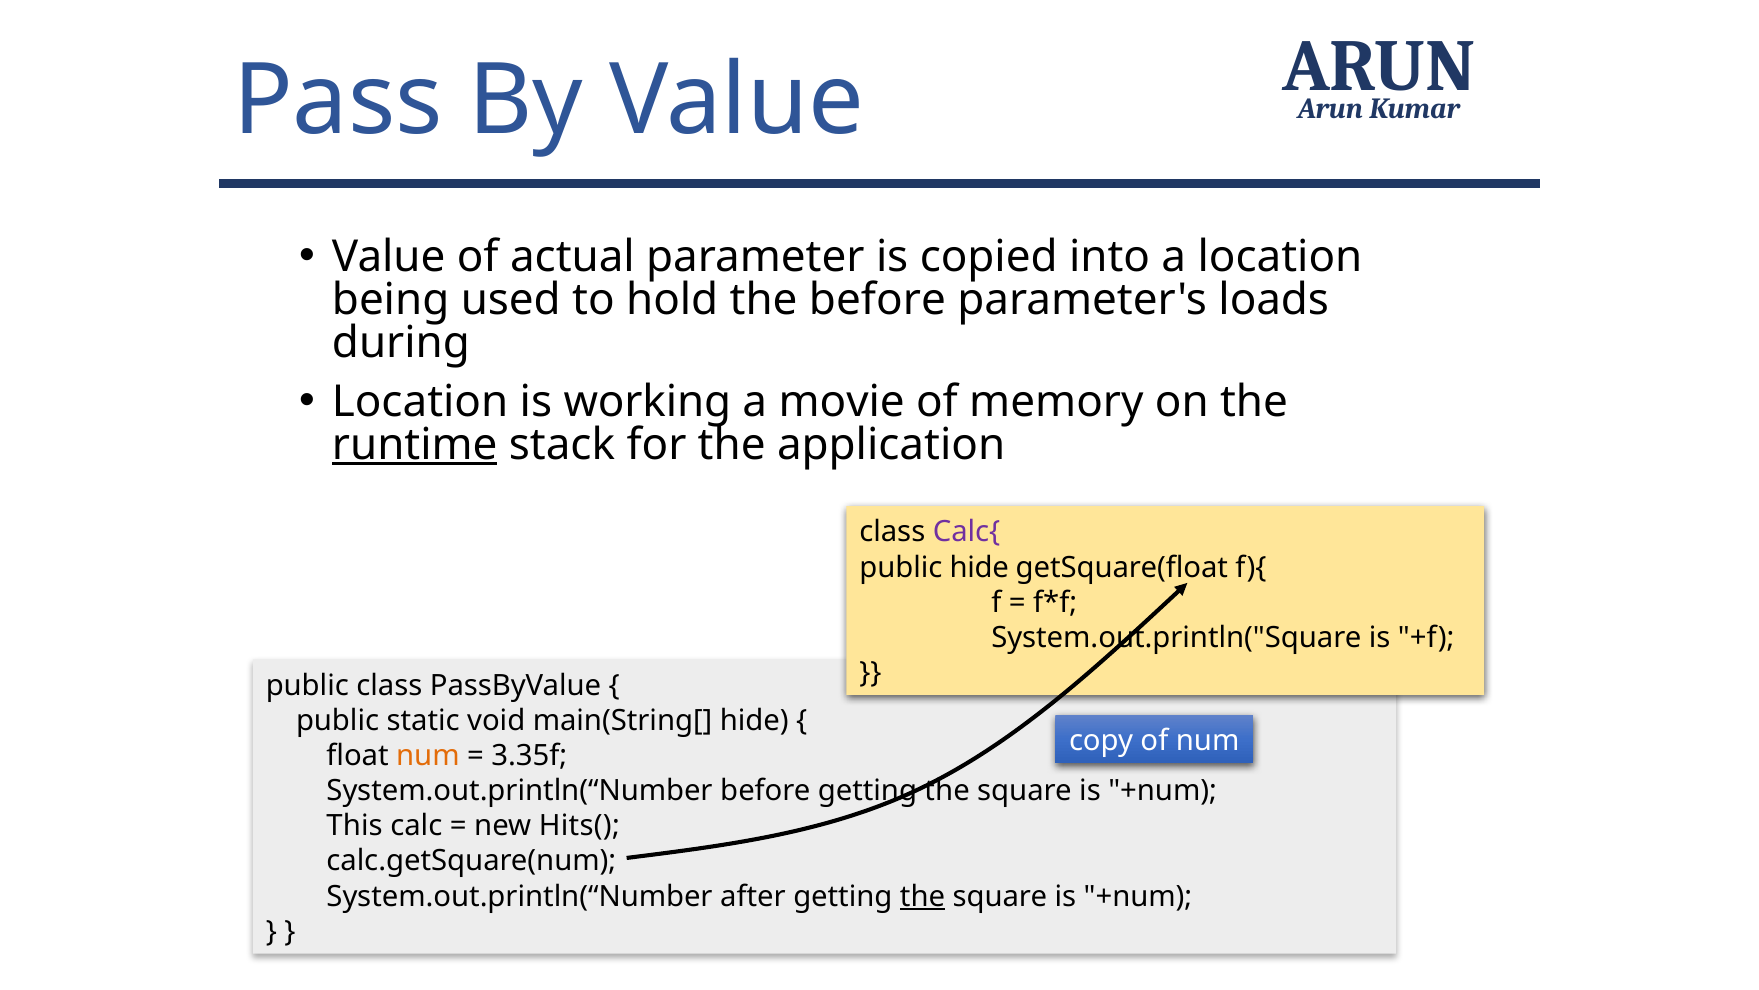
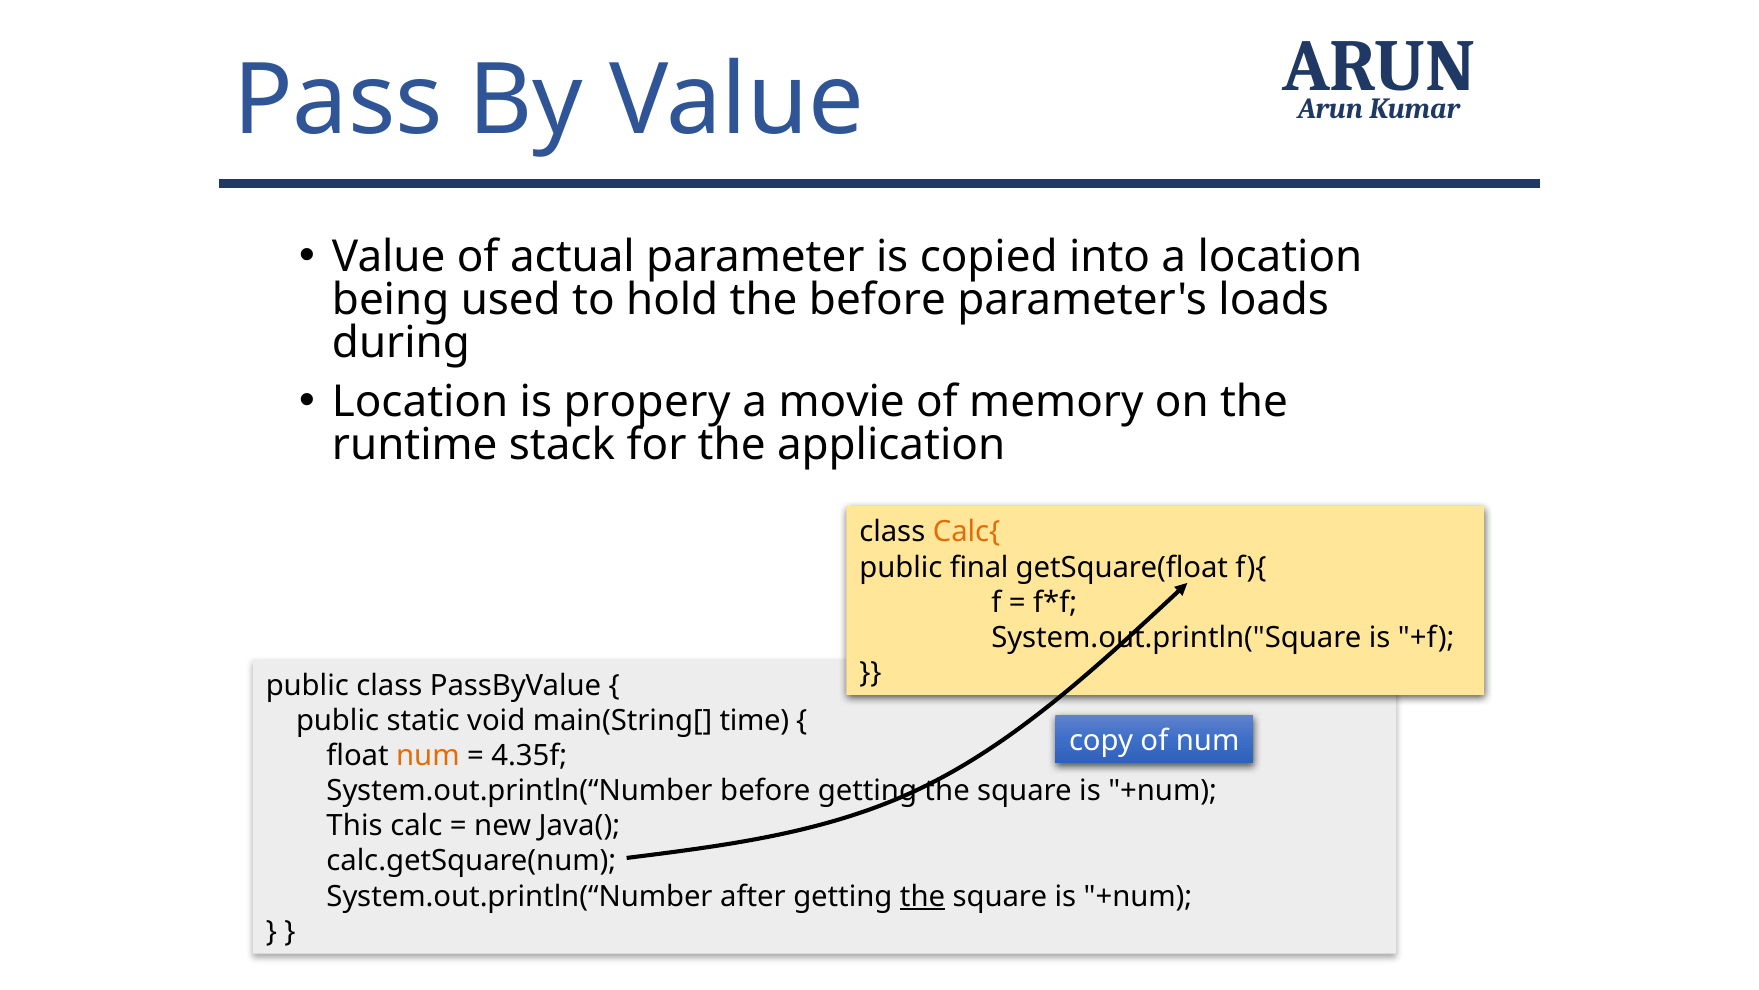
working: working -> propery
runtime underline: present -> none
Calc{ colour: purple -> orange
public hide: hide -> final
main(String[ hide: hide -> time
3.35f: 3.35f -> 4.35f
Hits(: Hits( -> Java(
